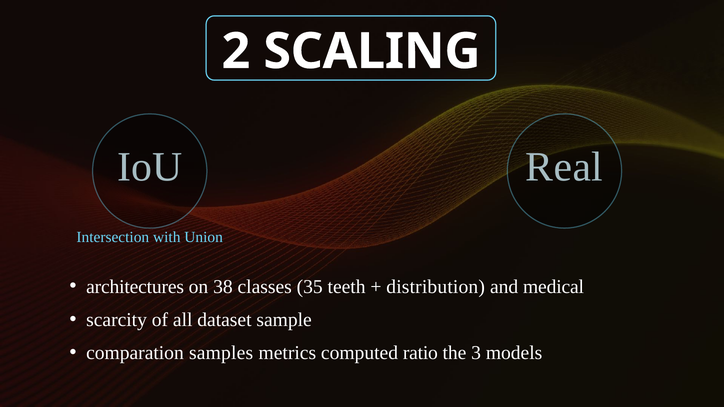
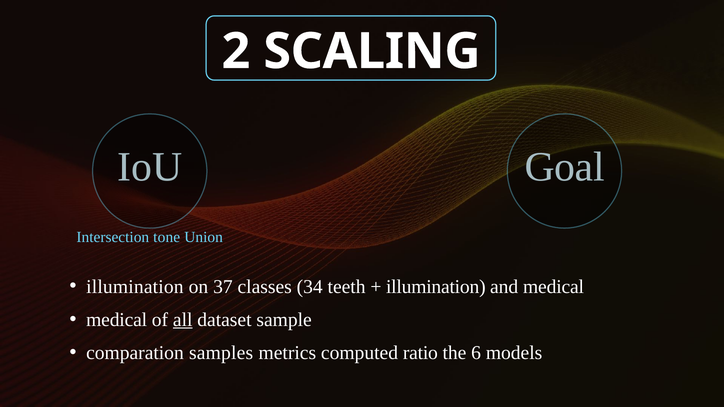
Real: Real -> Goal
with: with -> tone
architectures at (135, 287): architectures -> illumination
38: 38 -> 37
35: 35 -> 34
distribution at (436, 287): distribution -> illumination
scarcity at (117, 320): scarcity -> medical
all underline: none -> present
3: 3 -> 6
